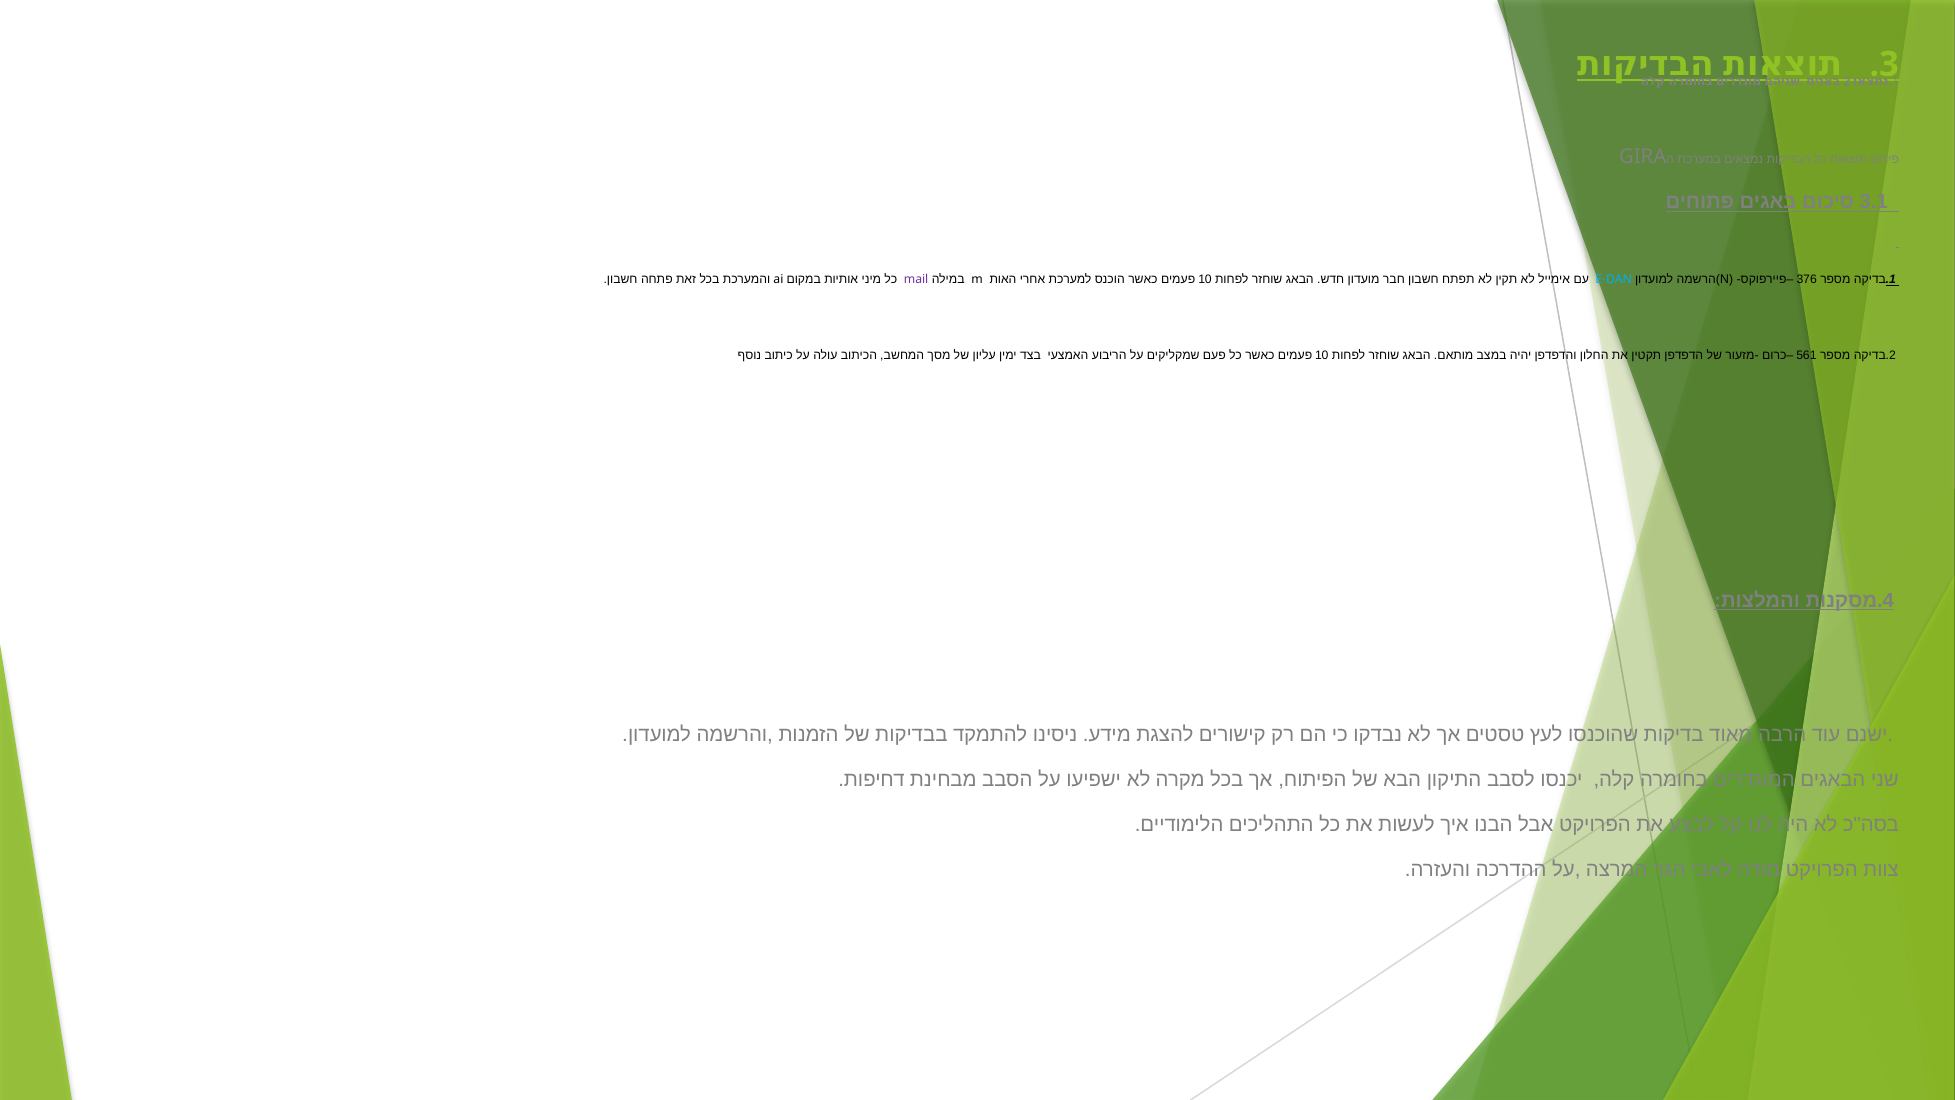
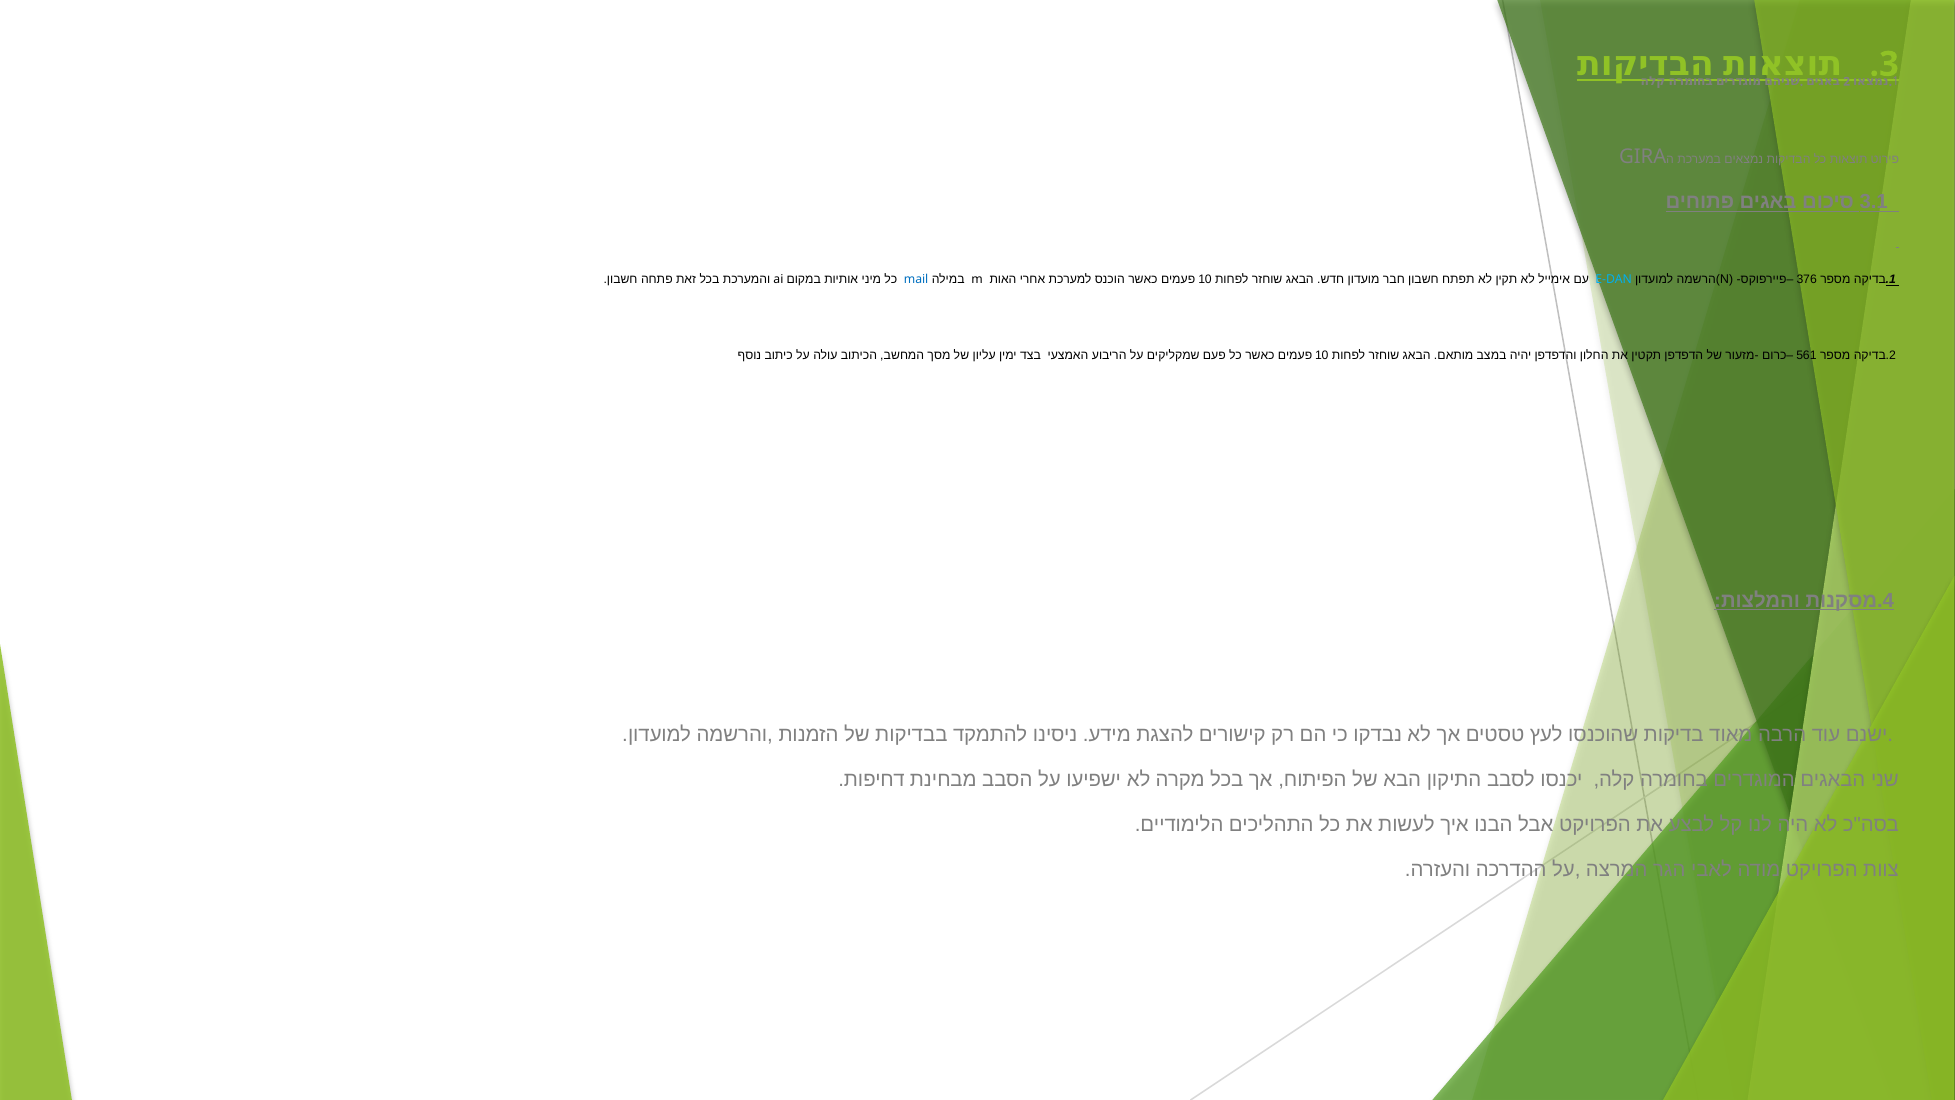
mail colour: purple -> blue
